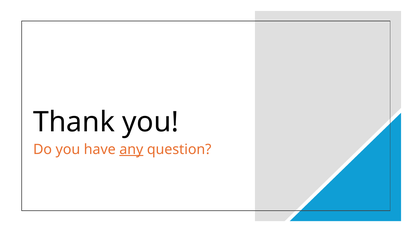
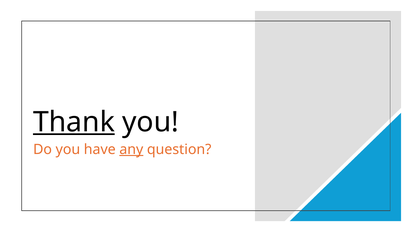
Thank underline: none -> present
